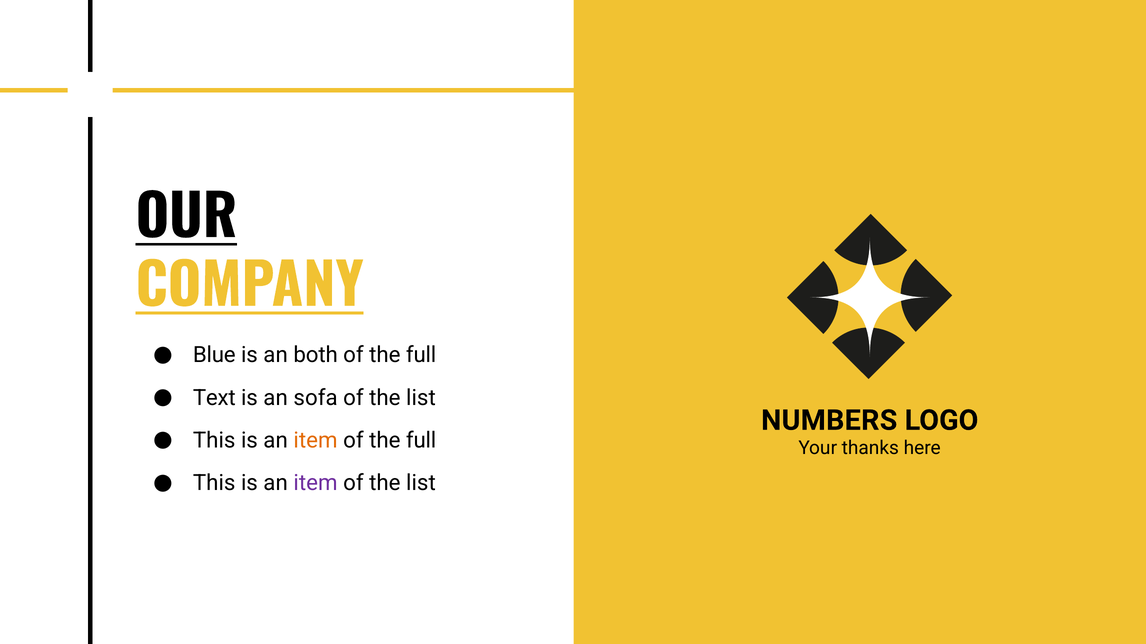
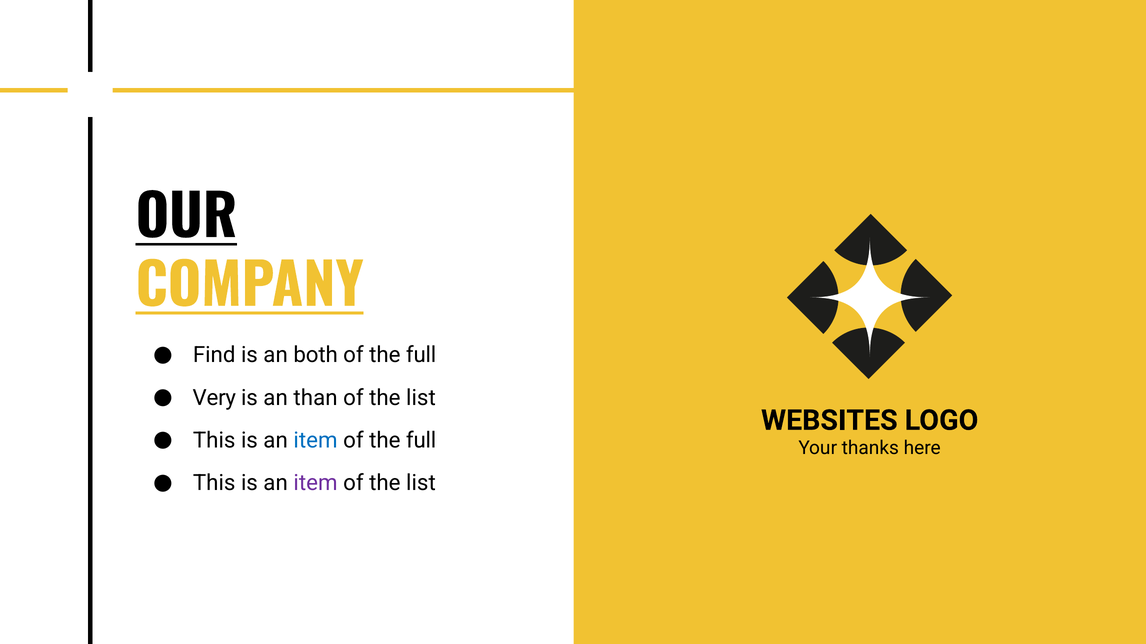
Blue: Blue -> Find
Text: Text -> Very
sofa: sofa -> than
NUMBERS: NUMBERS -> WEBSITES
item at (316, 441) colour: orange -> blue
